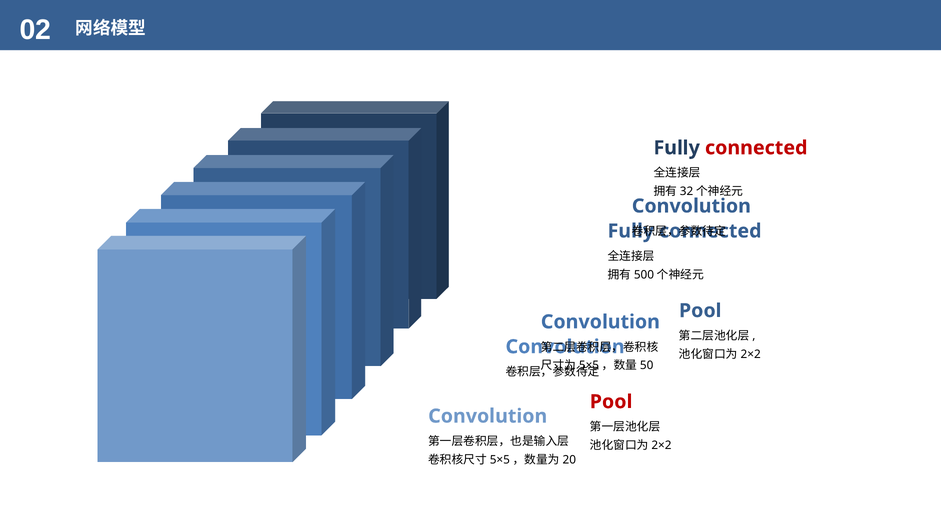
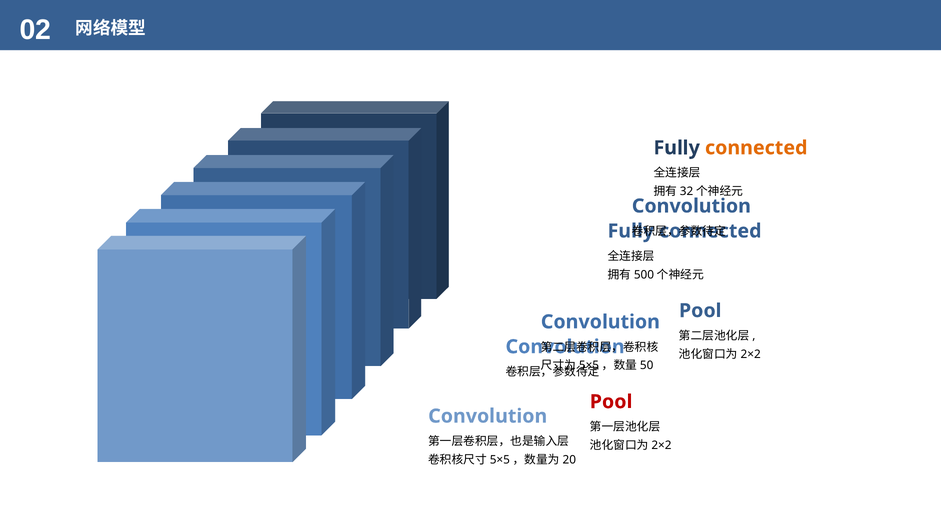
connected at (756, 148) colour: red -> orange
